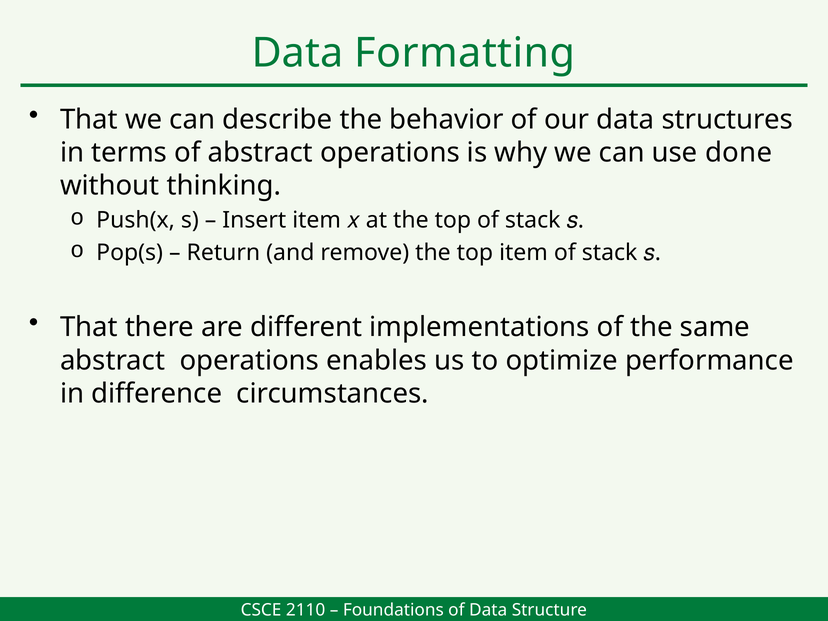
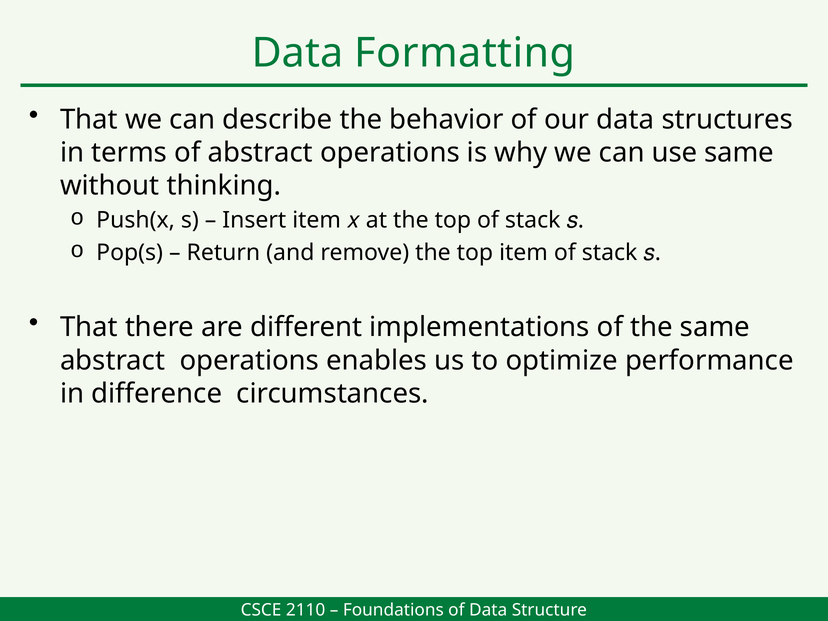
use done: done -> same
